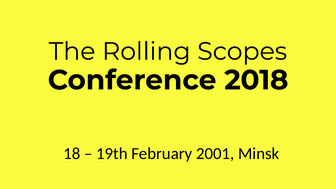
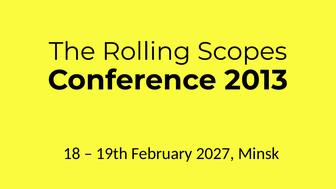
2018: 2018 -> 2013
2001: 2001 -> 2027
